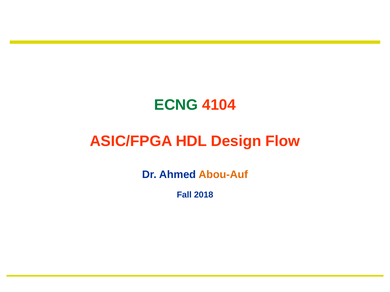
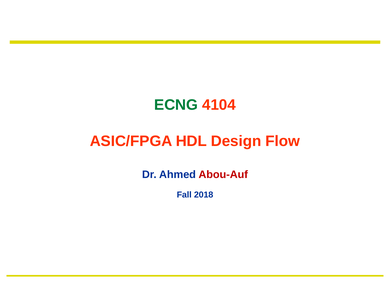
Abou-Auf colour: orange -> red
